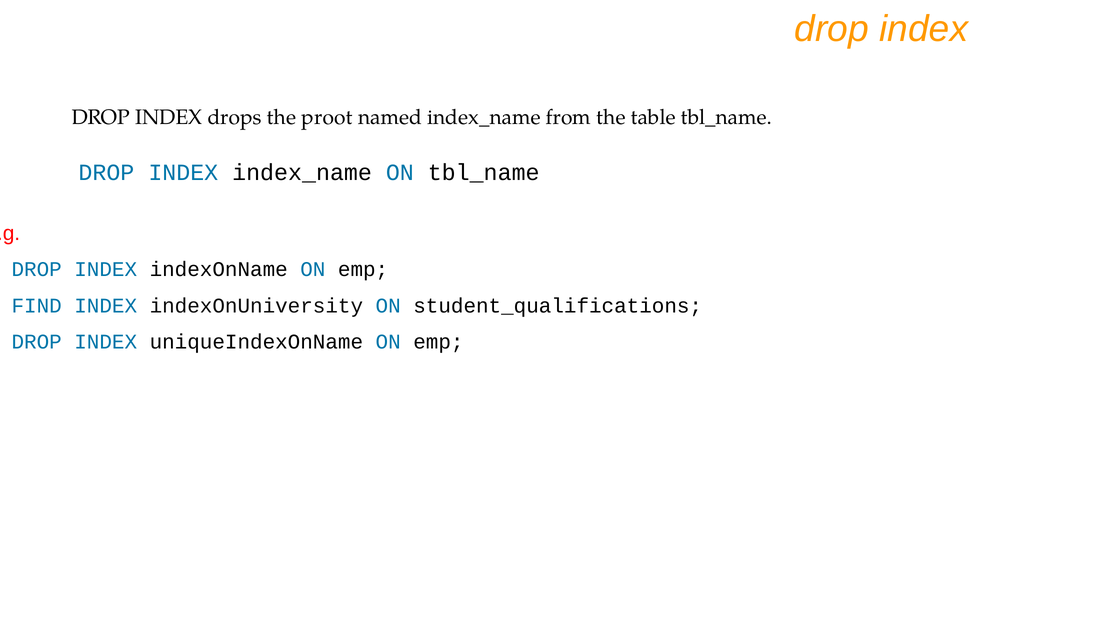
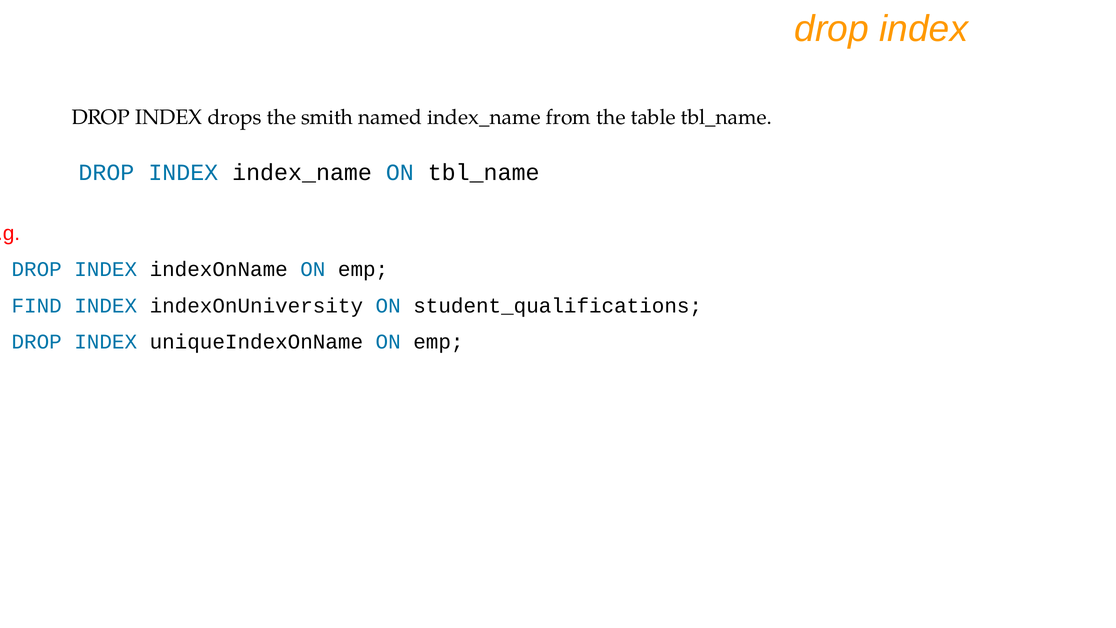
proot: proot -> smith
